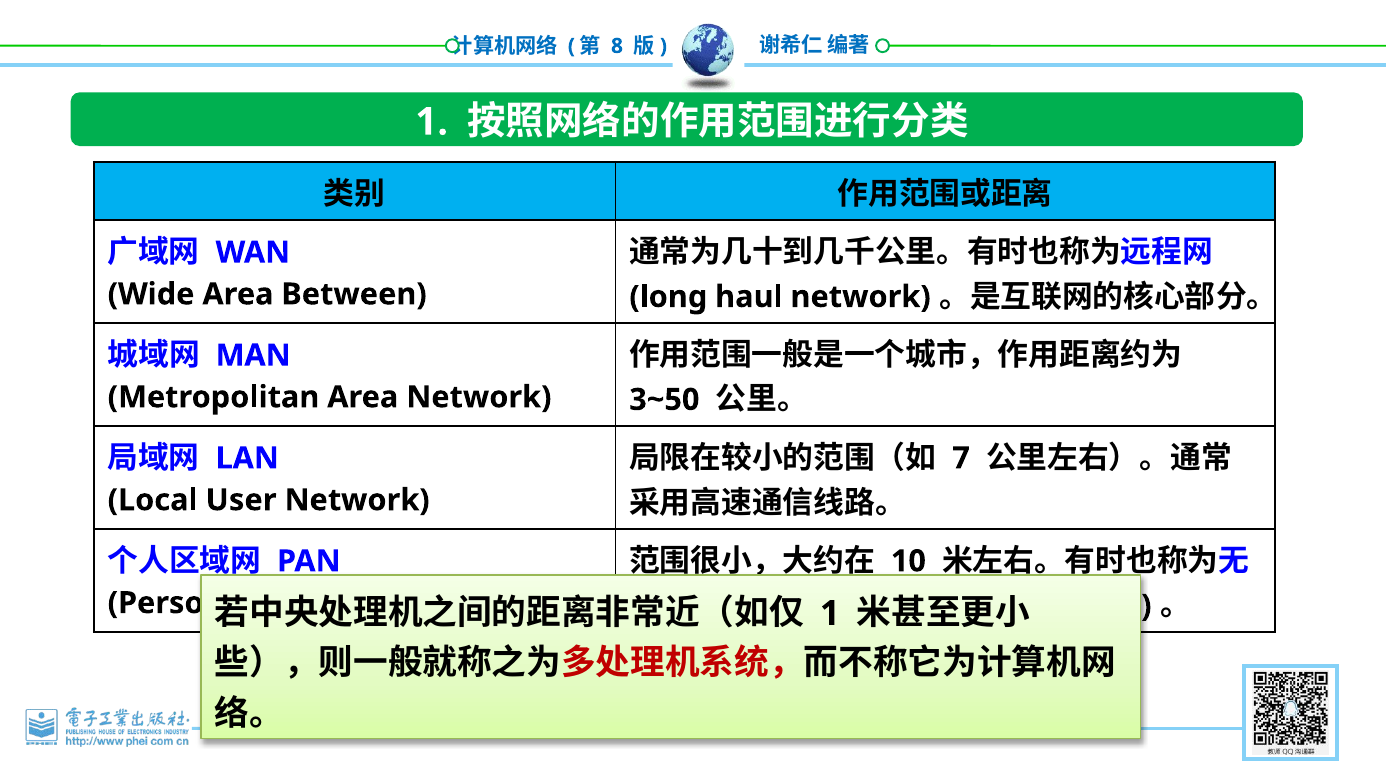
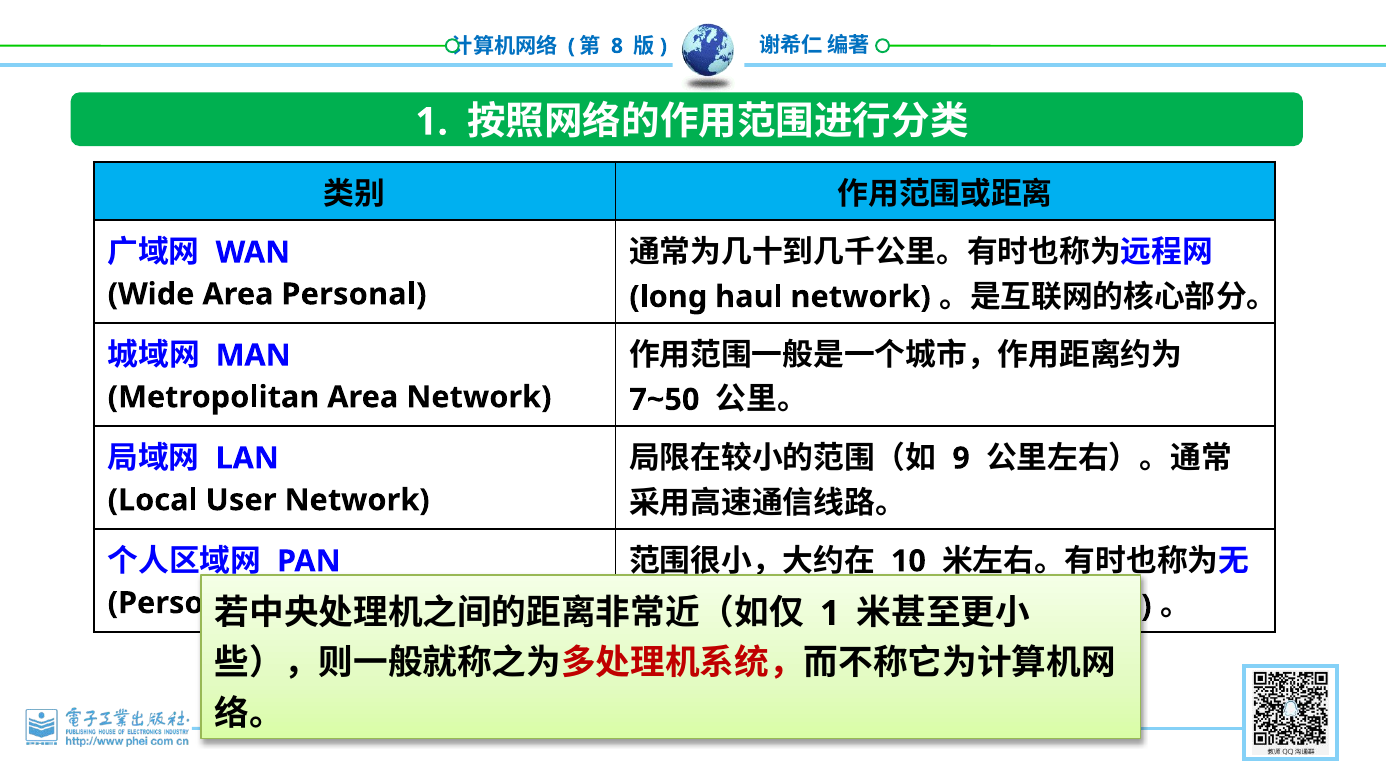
Area Between: Between -> Personal
3~50: 3~50 -> 7~50
7: 7 -> 9
